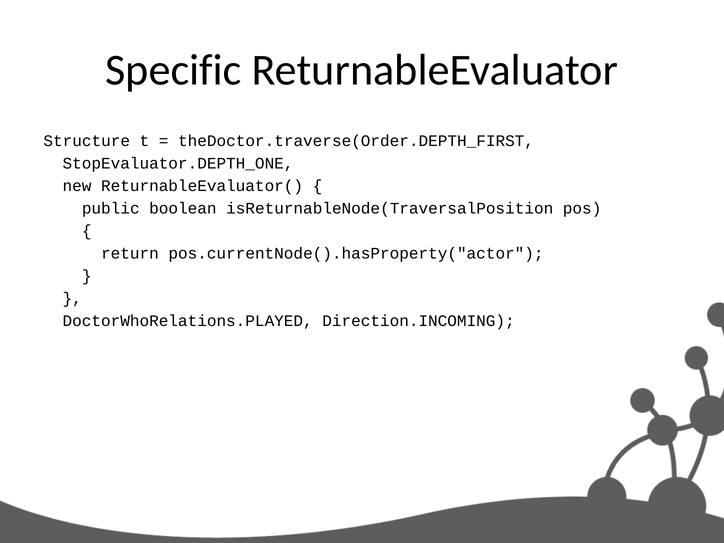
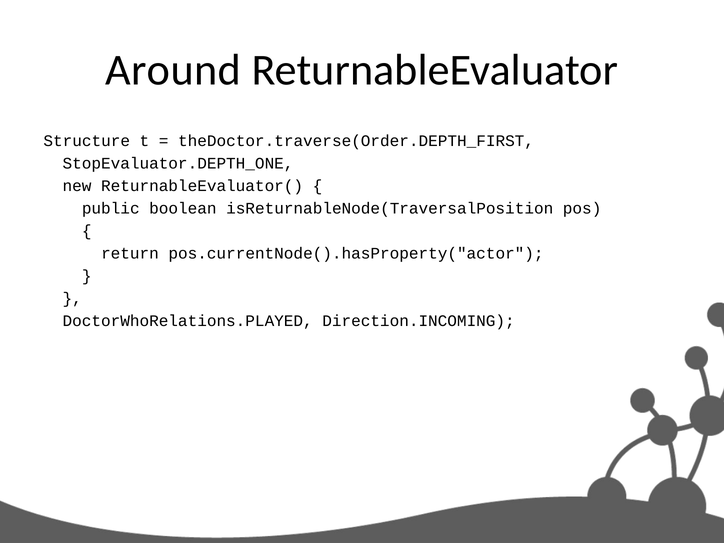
Specific: Specific -> Around
